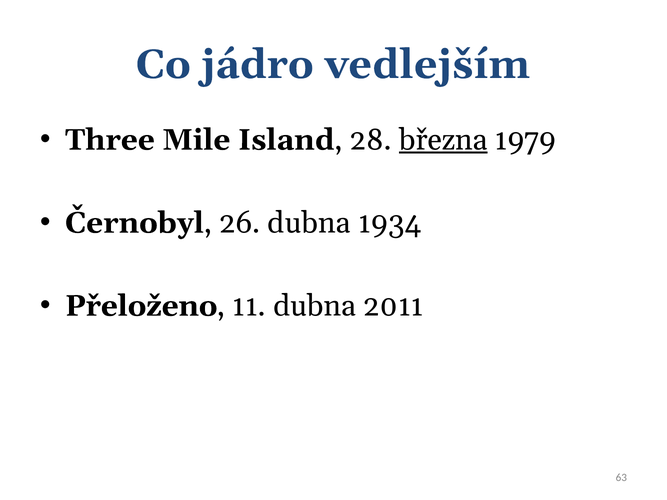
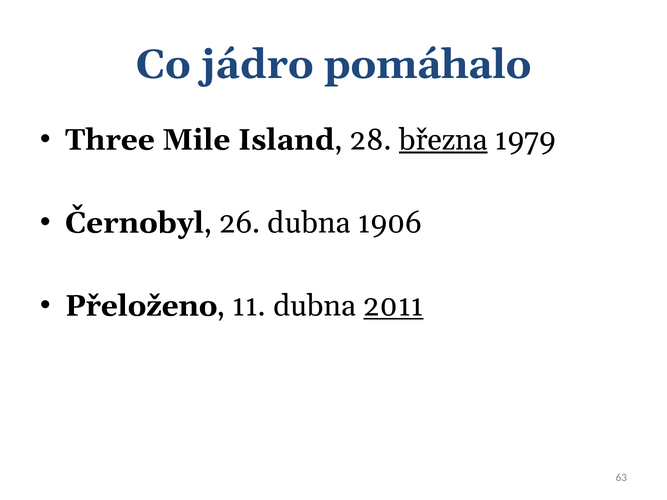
vedlejším: vedlejším -> pomáhalo
1934: 1934 -> 1906
2011 underline: none -> present
